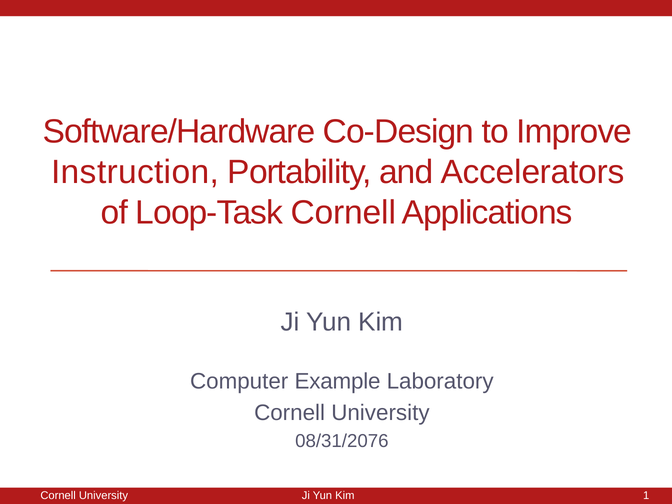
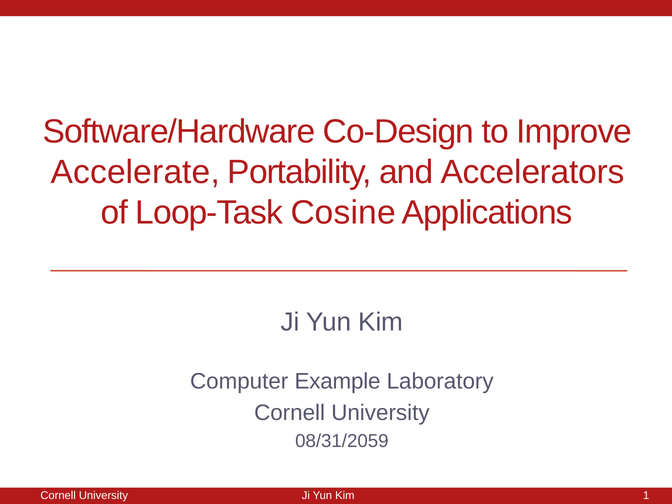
Instruction: Instruction -> Accelerate
Loop-Task Cornell: Cornell -> Cosine
08/31/2076: 08/31/2076 -> 08/31/2059
